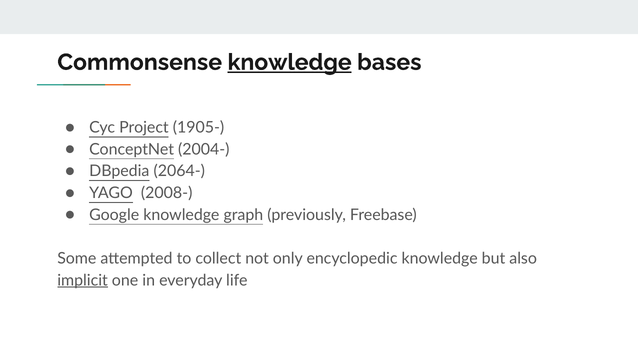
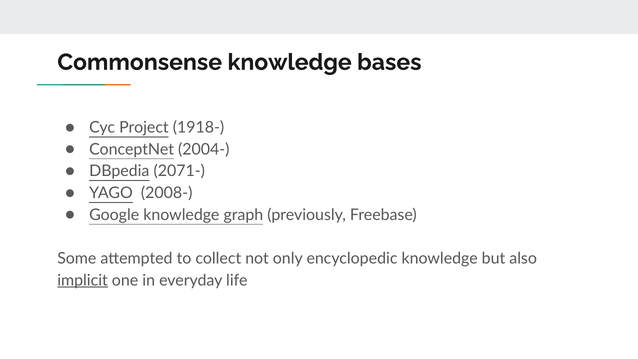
knowledge at (290, 62) underline: present -> none
1905-: 1905- -> 1918-
2064-: 2064- -> 2071-
